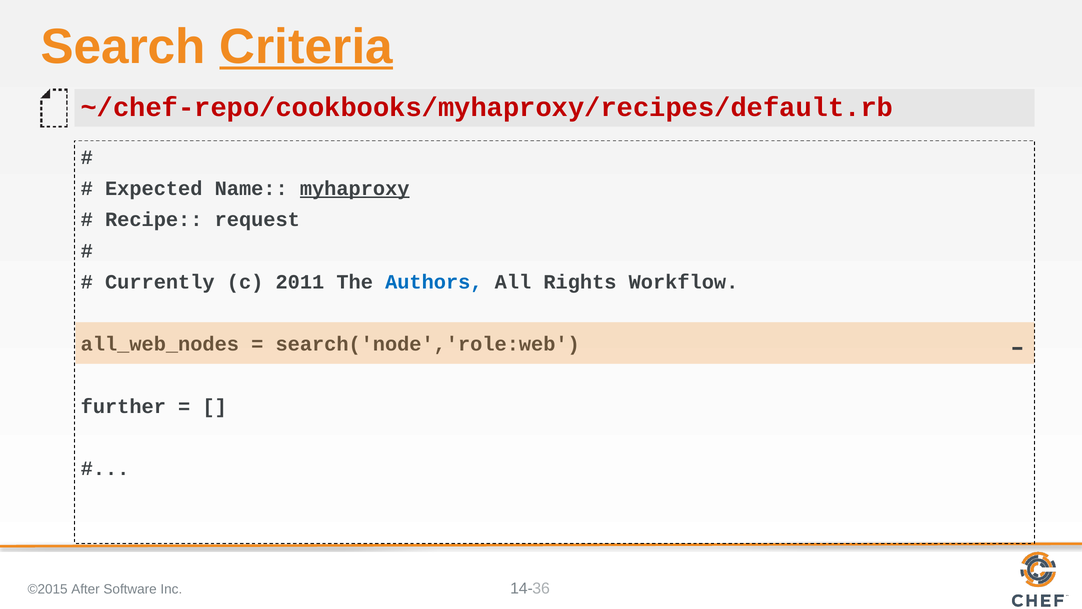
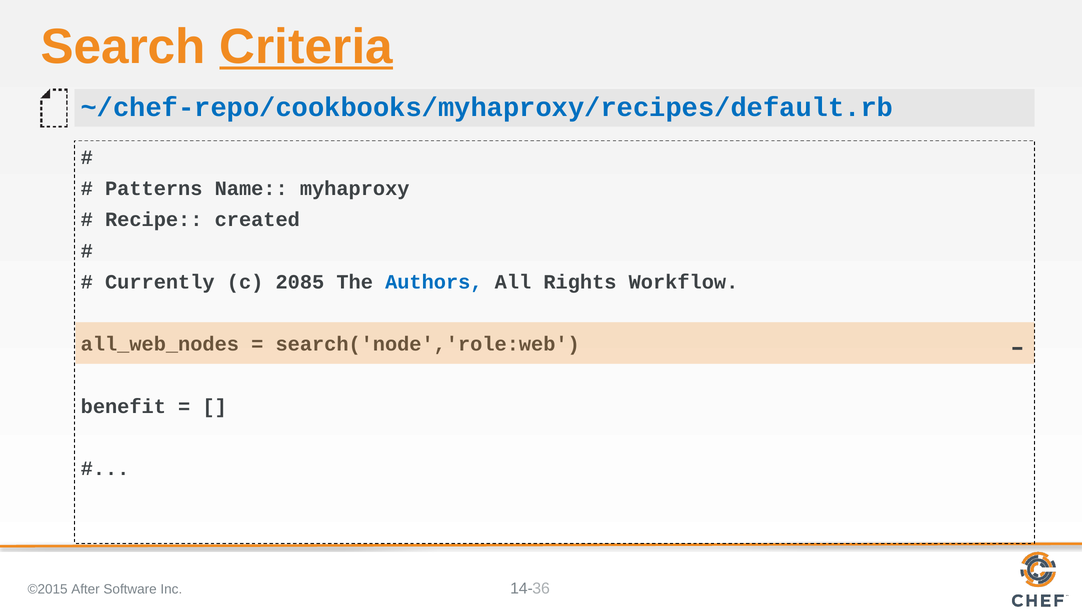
~/chef-repo/cookbooks/myhaproxy/recipes/default.rb colour: red -> blue
Expected: Expected -> Patterns
myhaproxy underline: present -> none
request: request -> created
2011: 2011 -> 2085
further: further -> benefit
